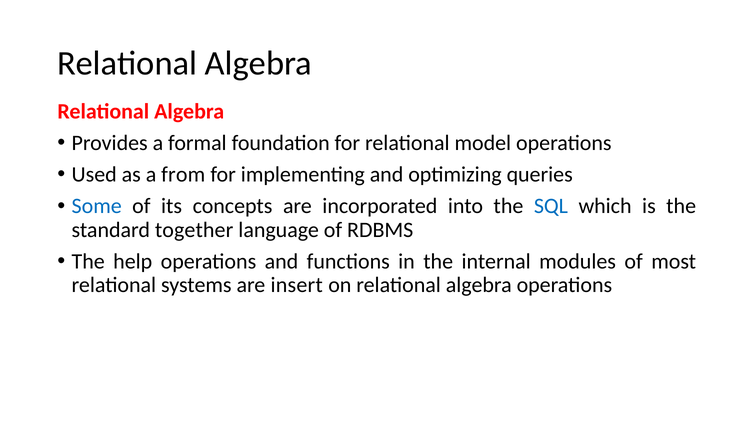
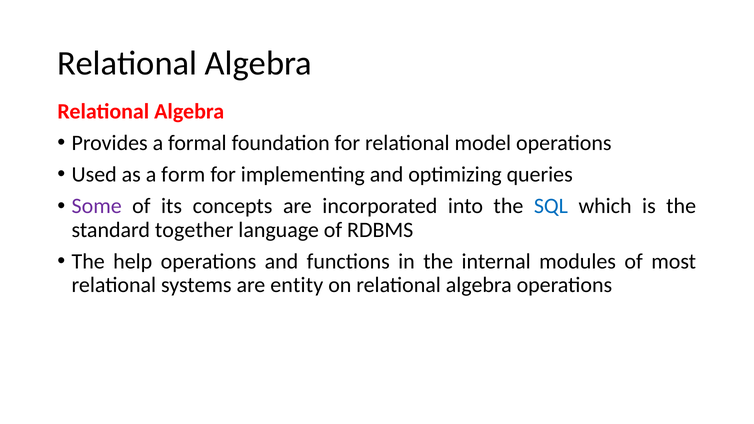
from: from -> form
Some colour: blue -> purple
insert: insert -> entity
